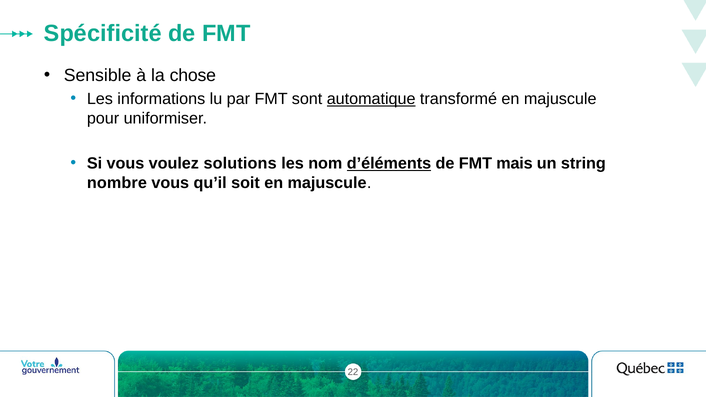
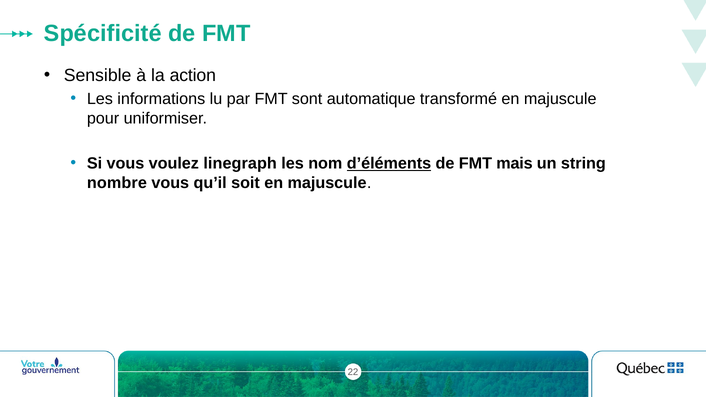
chose: chose -> action
automatique underline: present -> none
solutions: solutions -> linegraph
